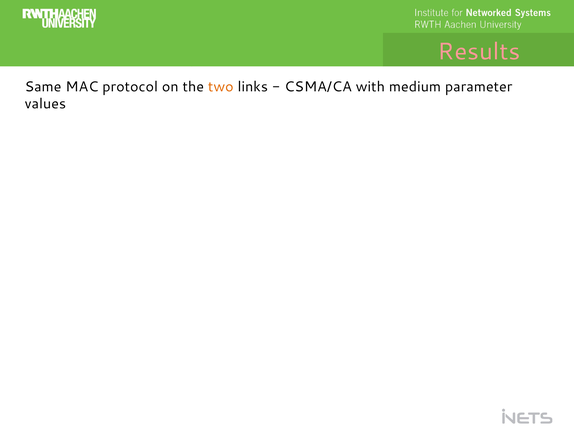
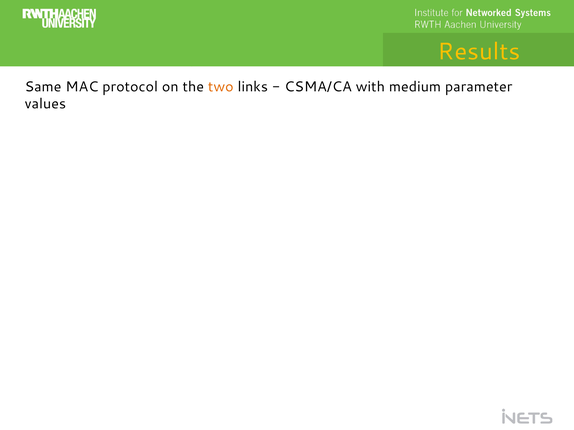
Results colour: pink -> yellow
